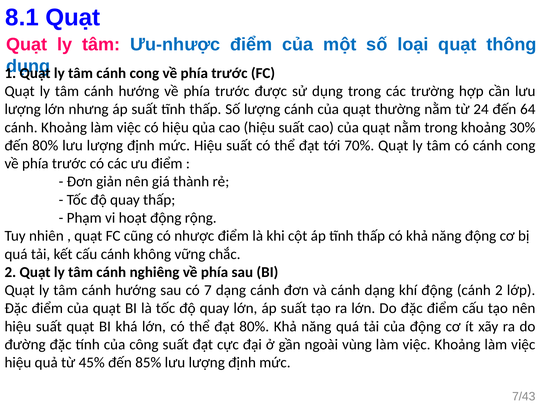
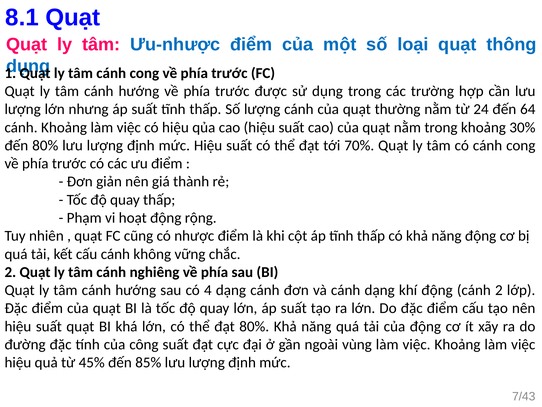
7: 7 -> 4
